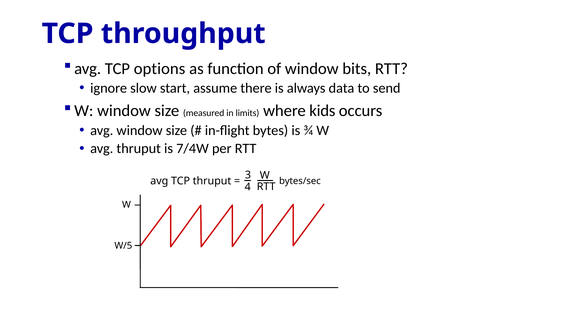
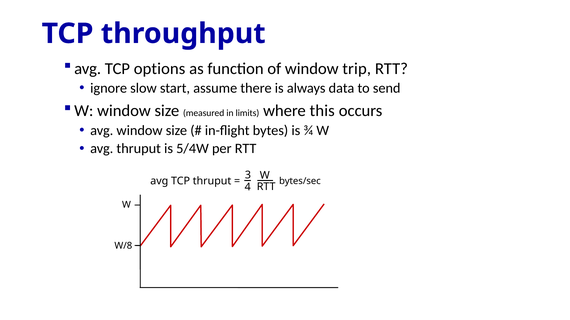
bits: bits -> trip
kids: kids -> this
7/4W: 7/4W -> 5/4W
W/5: W/5 -> W/8
